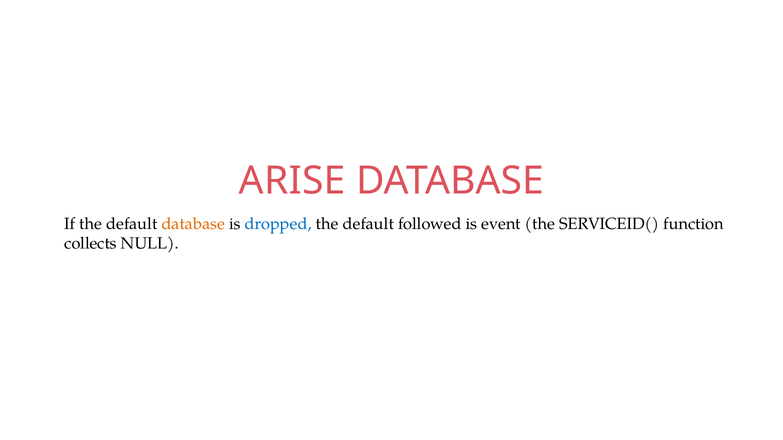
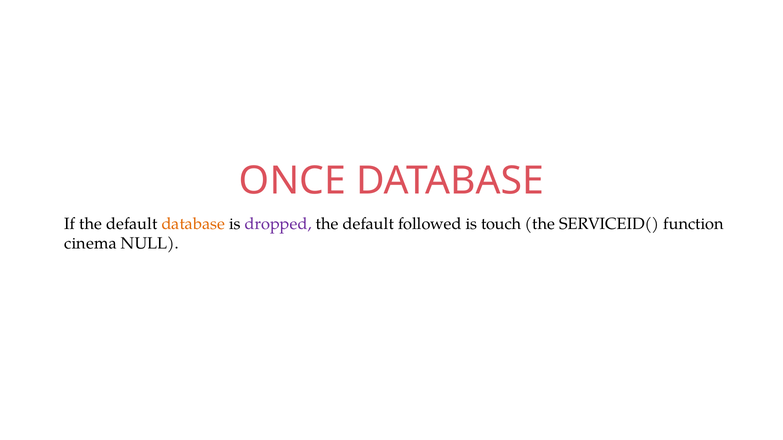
ARISE: ARISE -> ONCE
dropped colour: blue -> purple
event: event -> touch
collects: collects -> cinema
